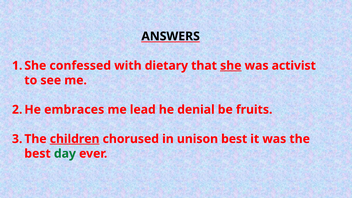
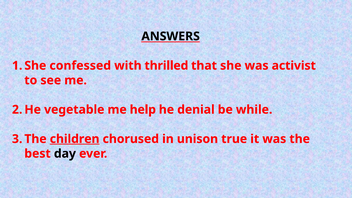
dietary: dietary -> thrilled
she underline: present -> none
embraces: embraces -> vegetable
lead: lead -> help
fruits: fruits -> while
unison best: best -> true
day colour: green -> black
